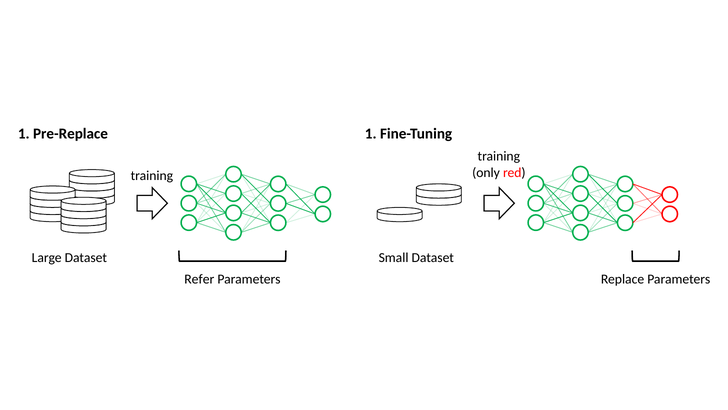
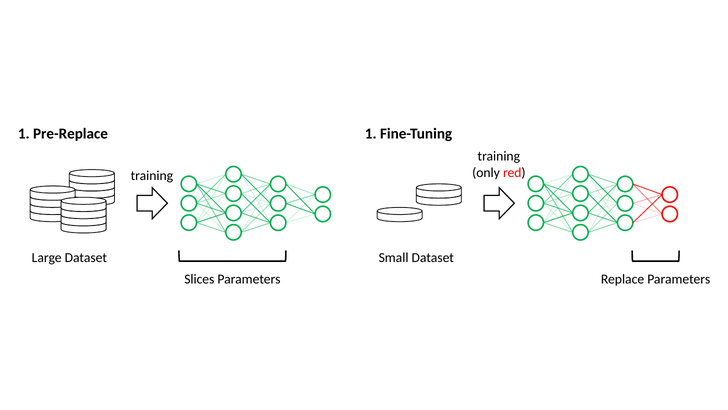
Refer: Refer -> Slices
